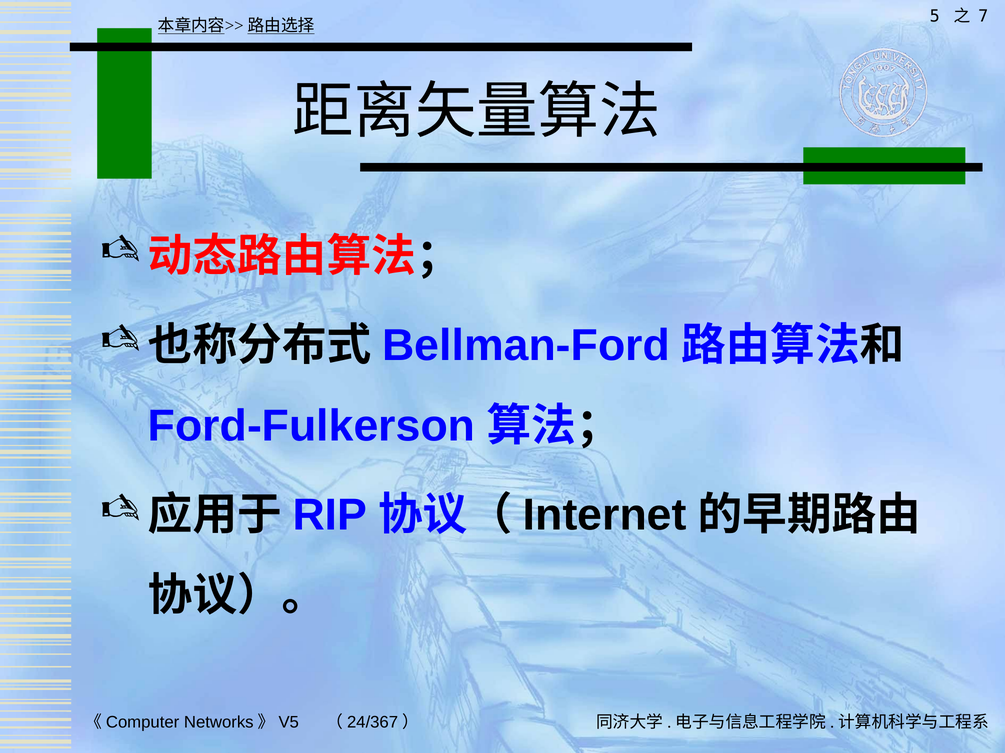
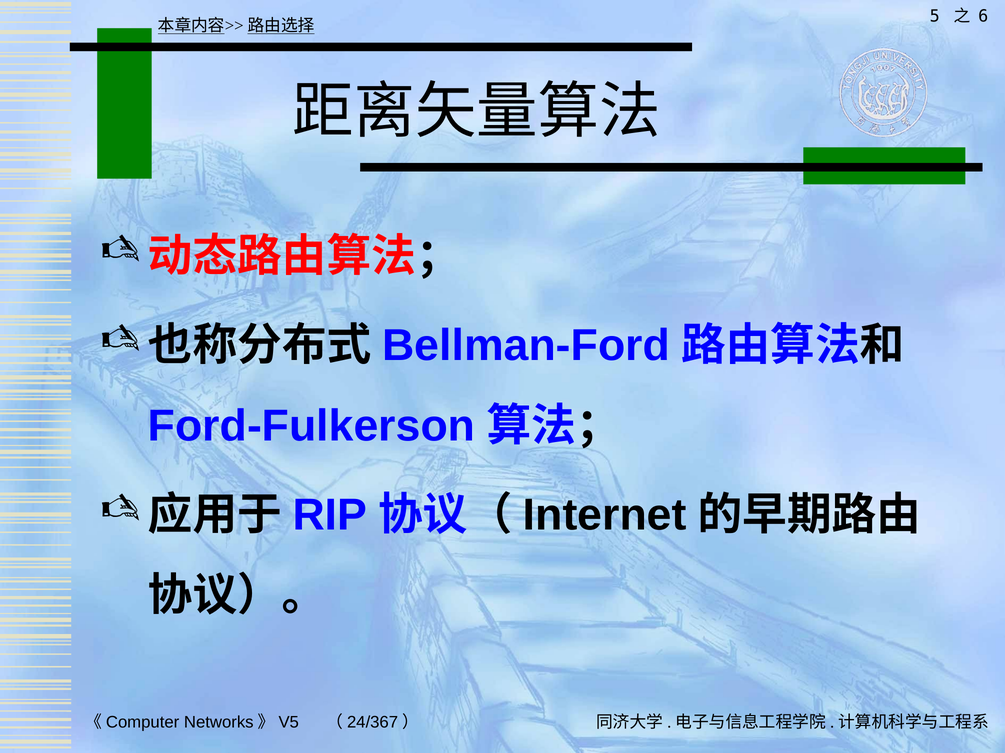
7: 7 -> 6
